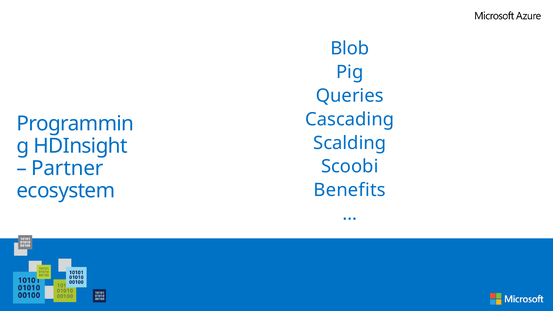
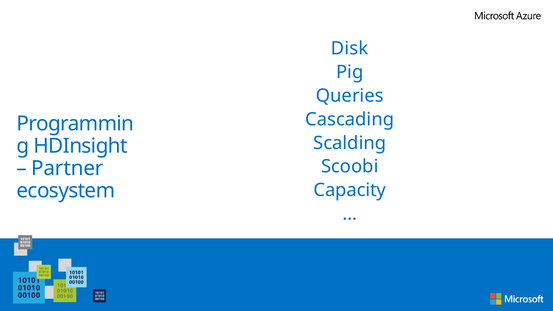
Blob: Blob -> Disk
Benefits: Benefits -> Capacity
